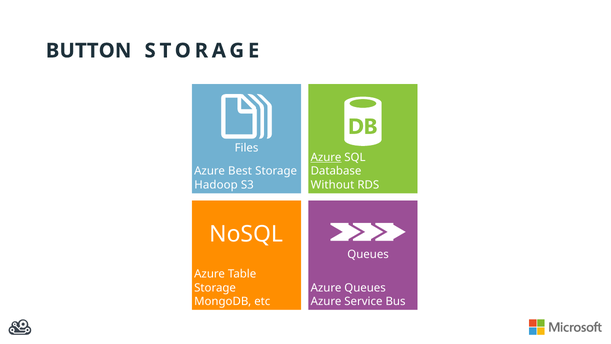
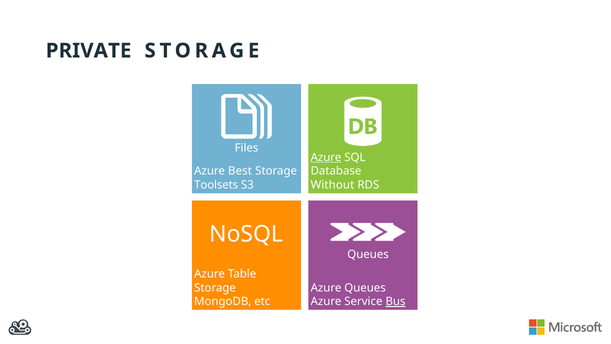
BUTTON: BUTTON -> PRIVATE
Hadoop: Hadoop -> Toolsets
Bus underline: none -> present
